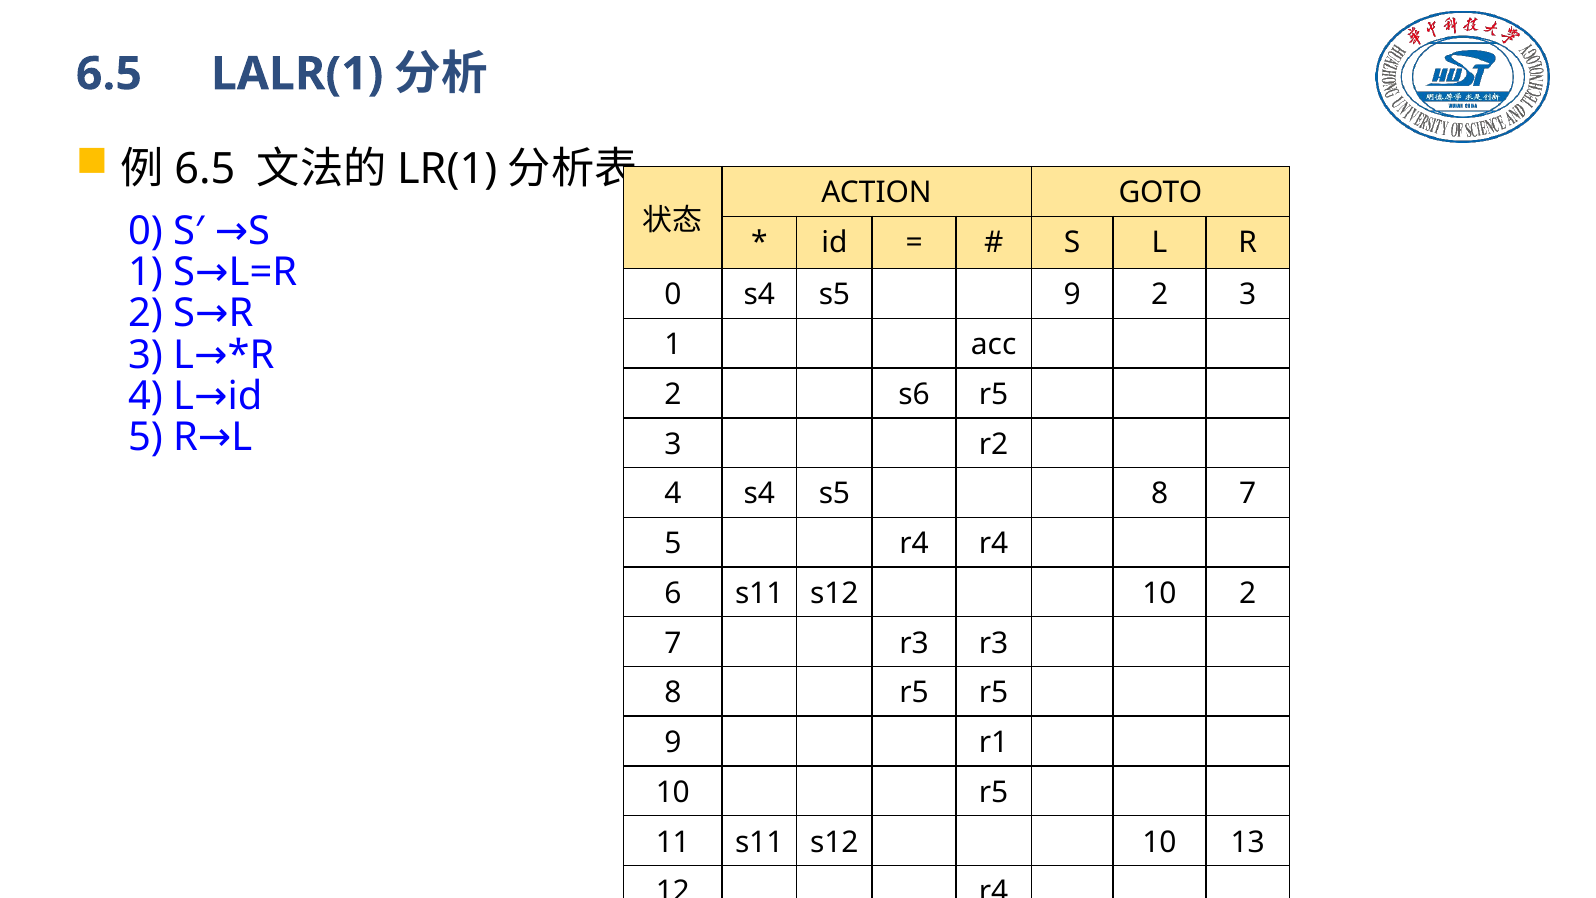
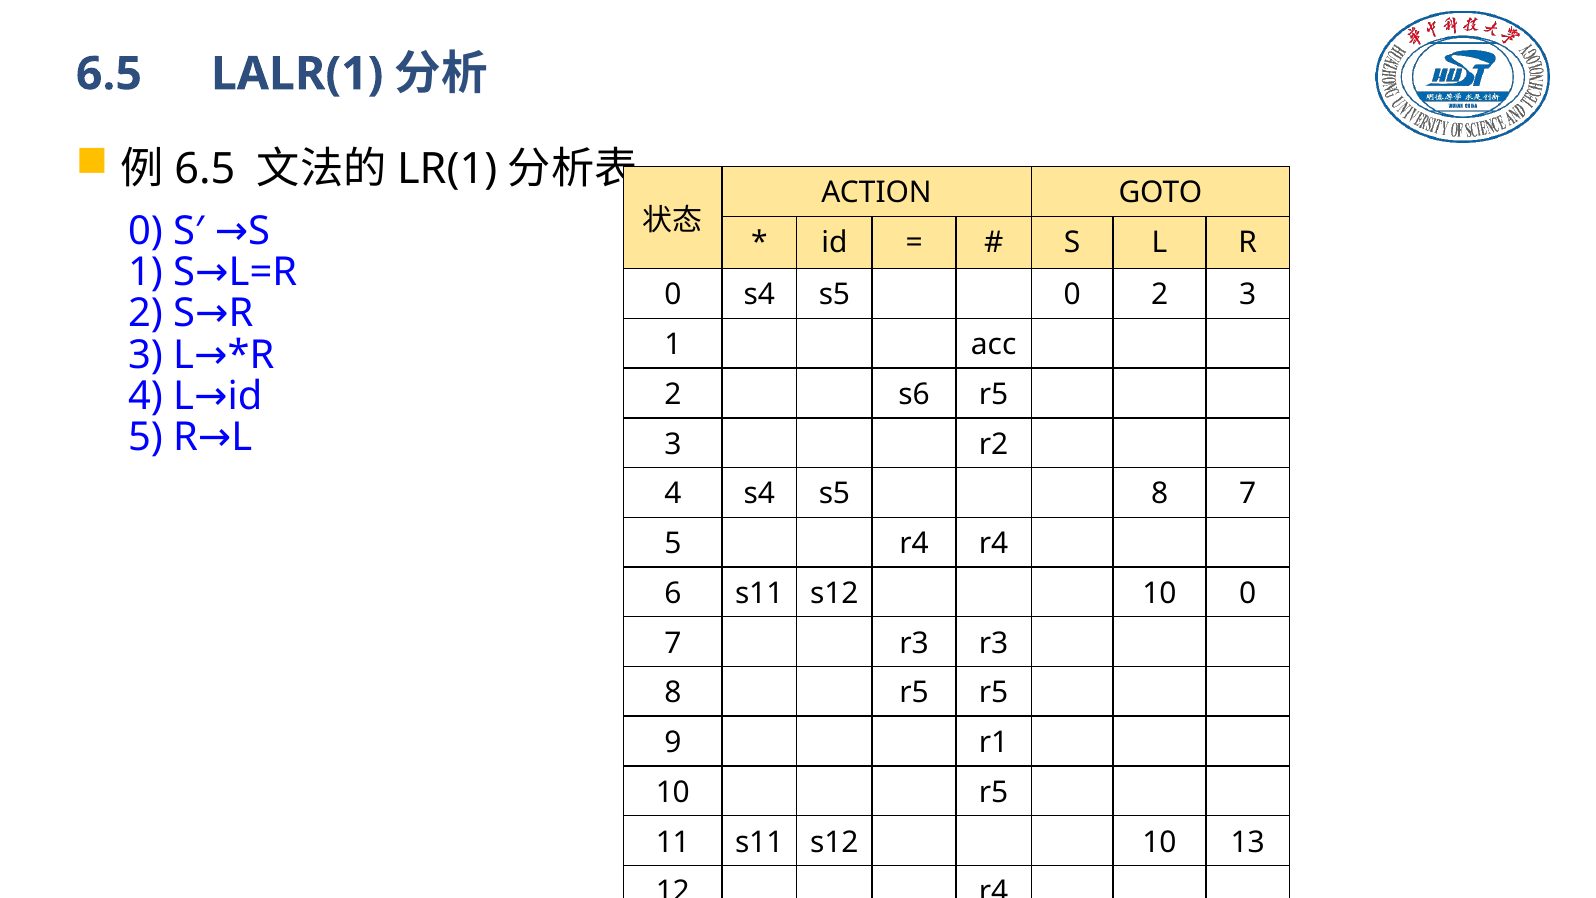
s5 9: 9 -> 0
10 2: 2 -> 0
